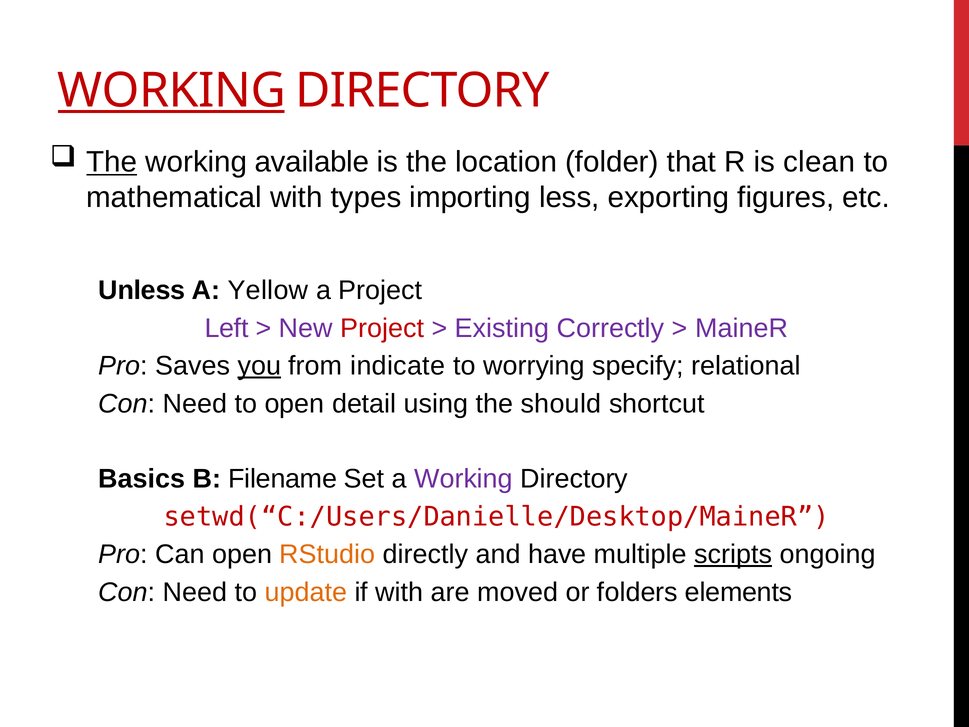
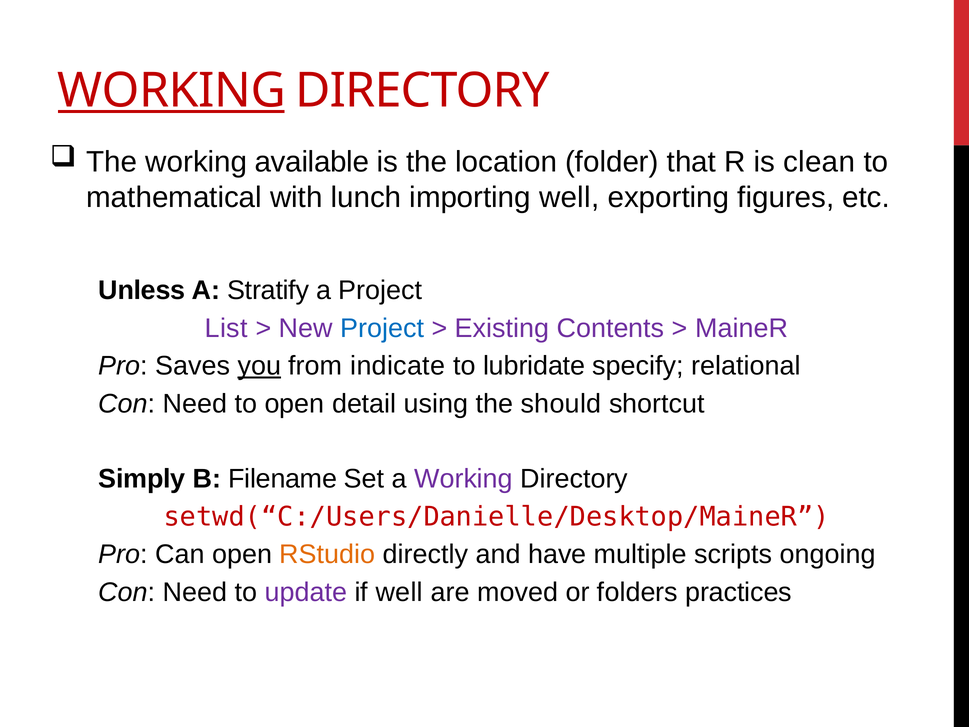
The at (112, 162) underline: present -> none
types: types -> lunch
importing less: less -> well
Yellow: Yellow -> Stratify
Left: Left -> List
Project at (382, 328) colour: red -> blue
Correctly: Correctly -> Contents
worrying: worrying -> lubridate
Basics: Basics -> Simply
scripts underline: present -> none
update colour: orange -> purple
if with: with -> well
elements: elements -> practices
